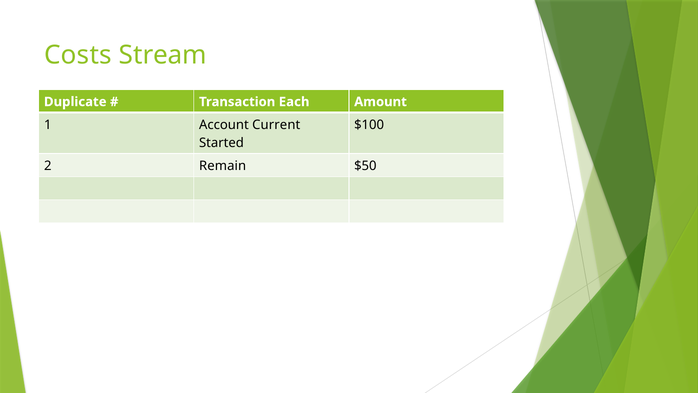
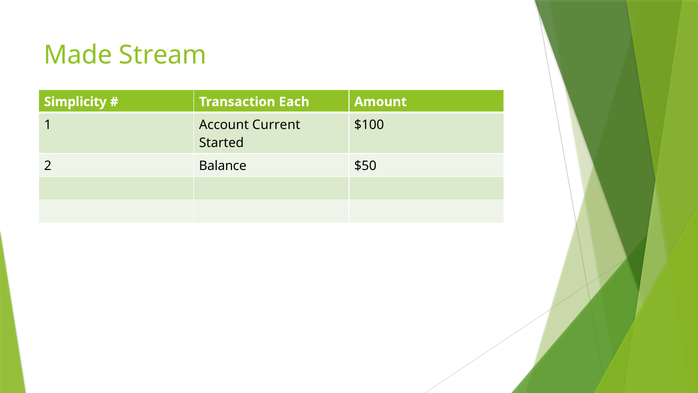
Costs: Costs -> Made
Duplicate: Duplicate -> Simplicity
Remain: Remain -> Balance
